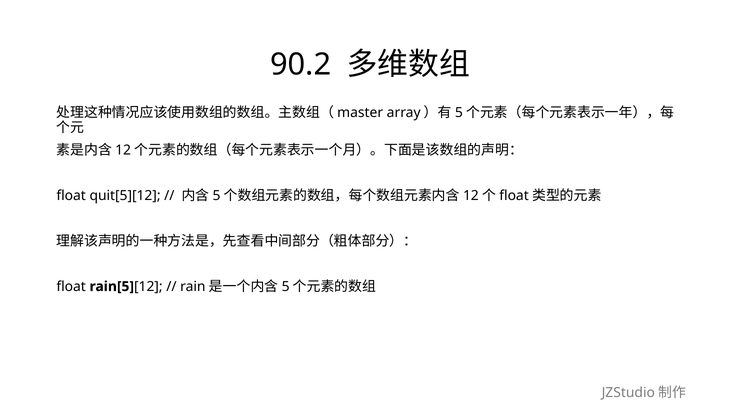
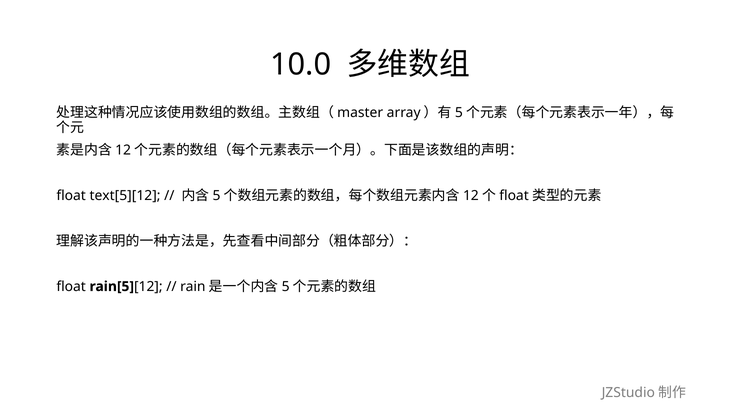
90.2: 90.2 -> 10.0
quit[5][12: quit[5][12 -> text[5][12
